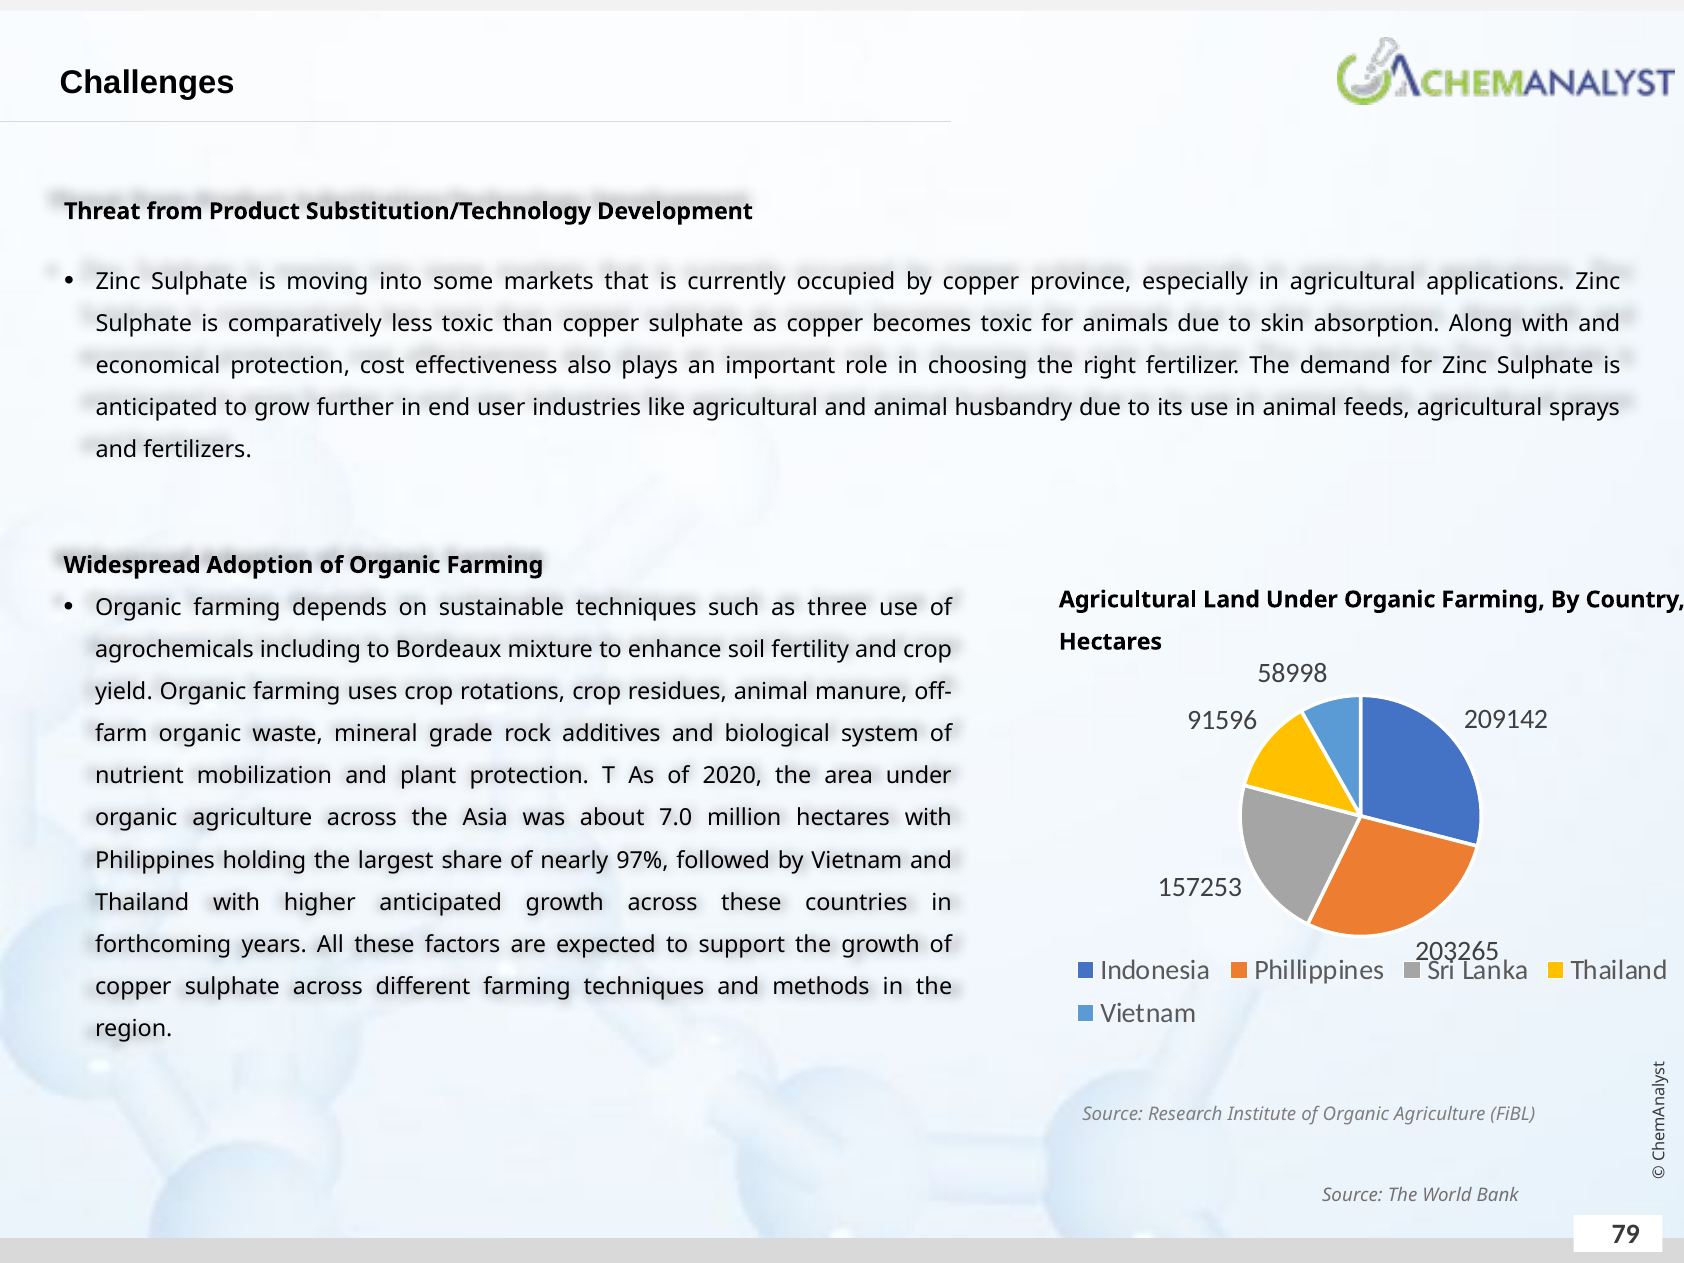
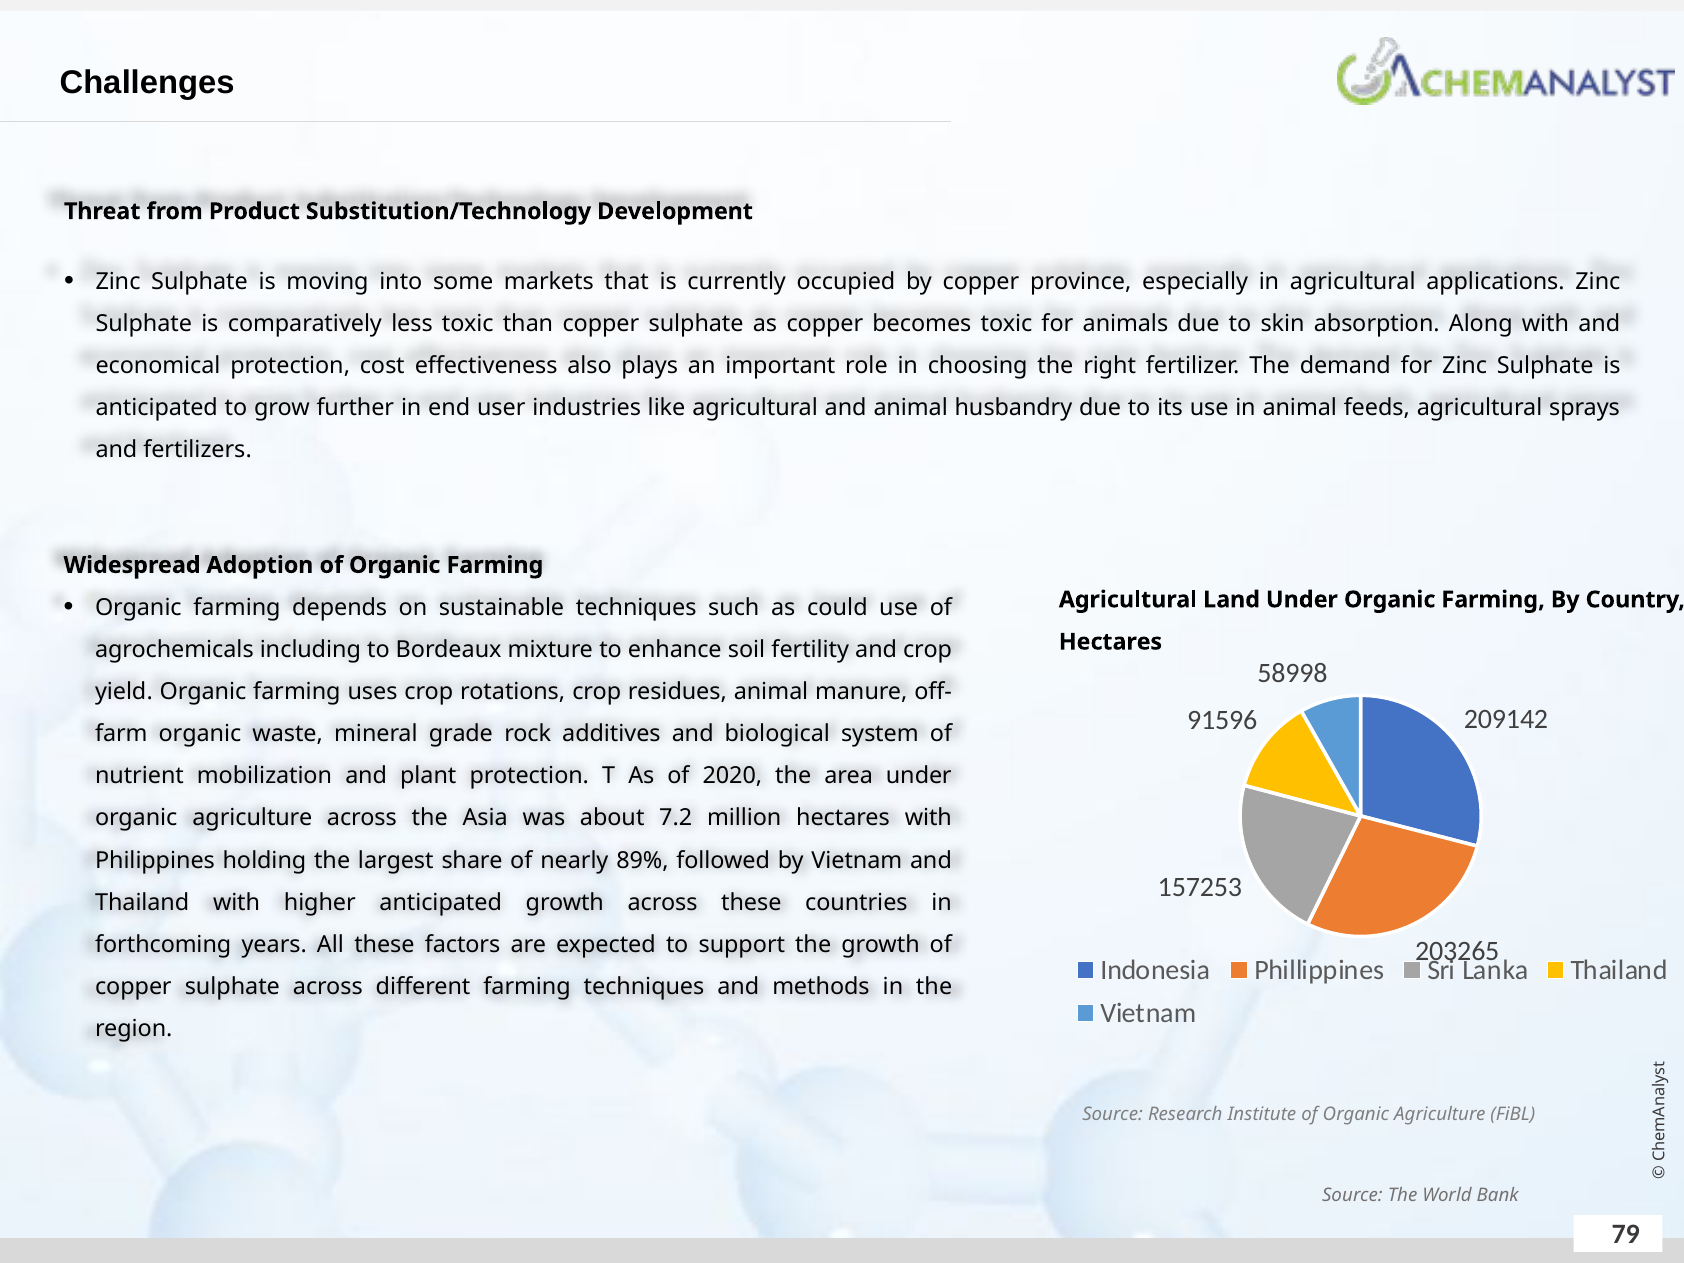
three: three -> could
7.0: 7.0 -> 7.2
97%: 97% -> 89%
